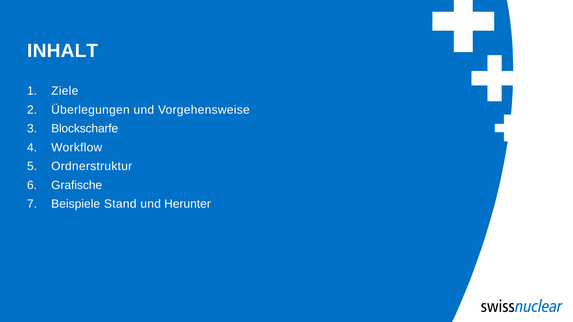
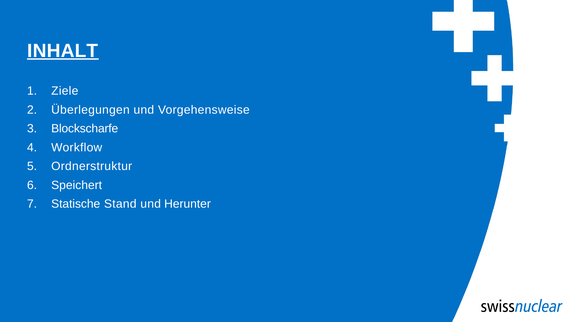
INHALT underline: none -> present
Grafische: Grafische -> Speichert
Beispiele: Beispiele -> Statische
